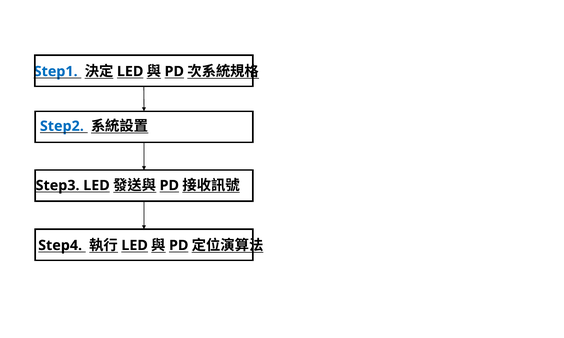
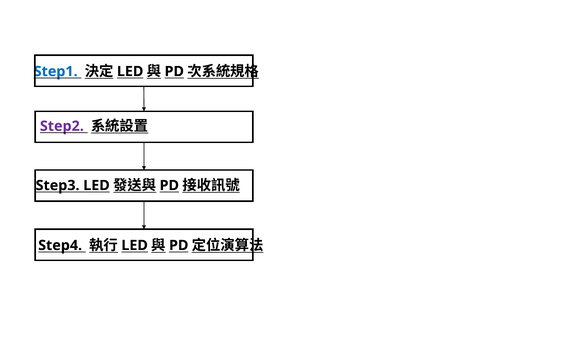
Step2 colour: blue -> purple
